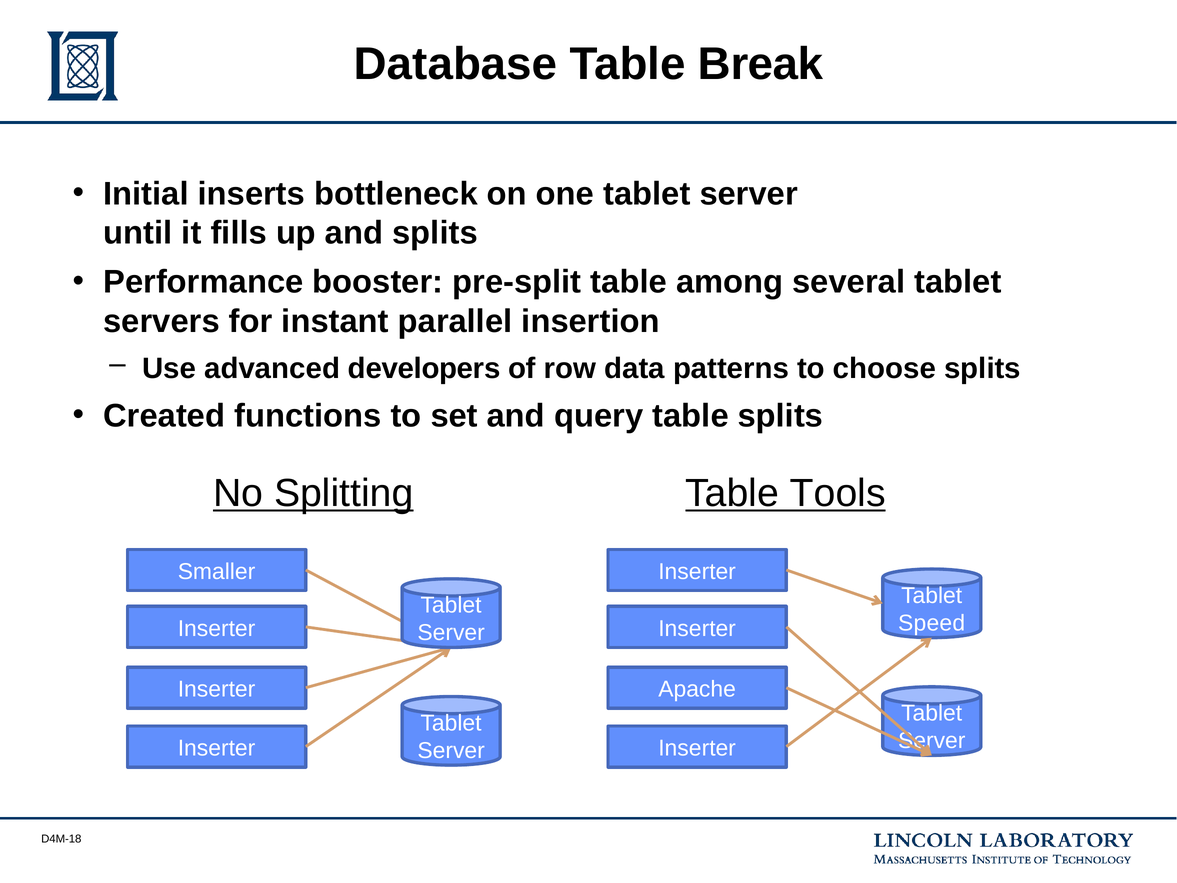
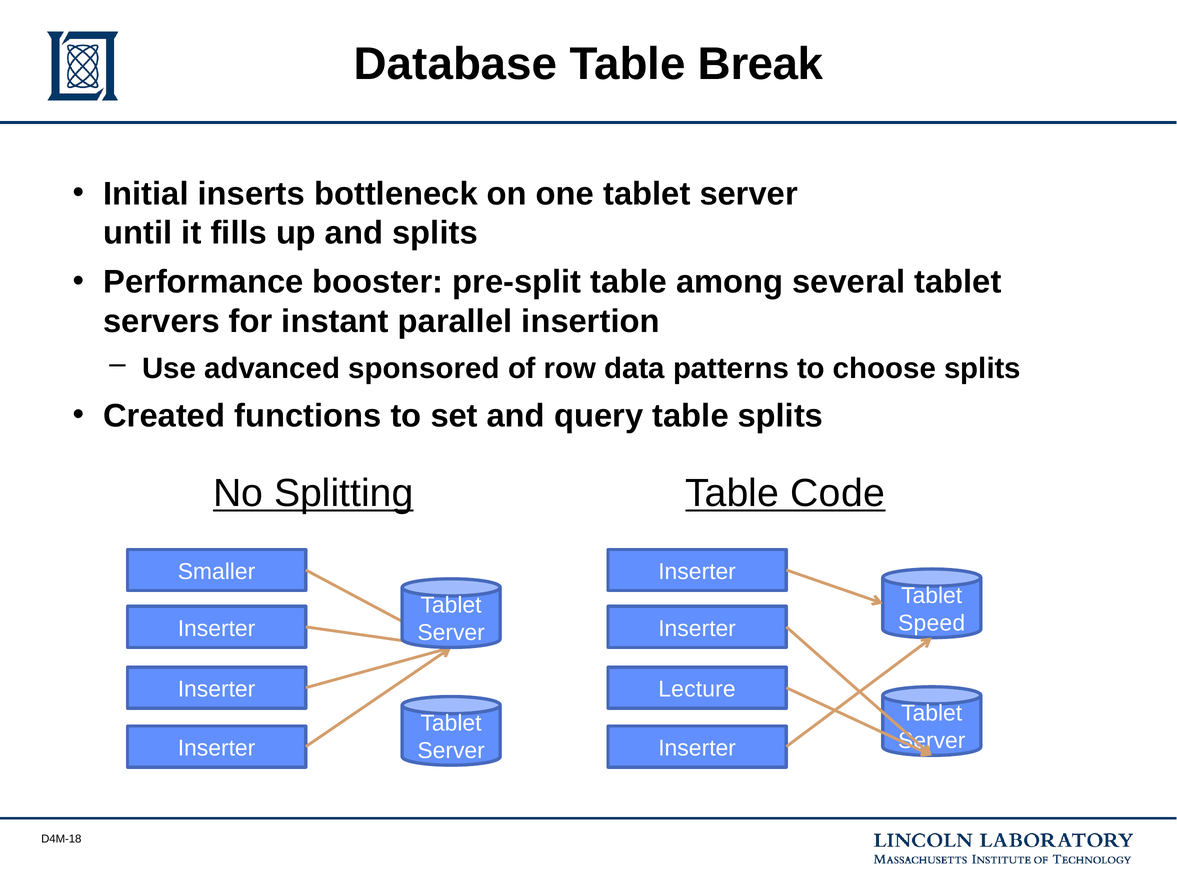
developers: developers -> sponsored
Tools: Tools -> Code
Apache: Apache -> Lecture
